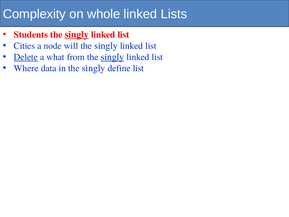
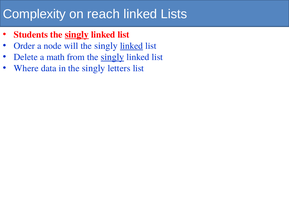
whole: whole -> reach
Cities: Cities -> Order
linked at (132, 46) underline: none -> present
Delete underline: present -> none
what: what -> math
define: define -> letters
